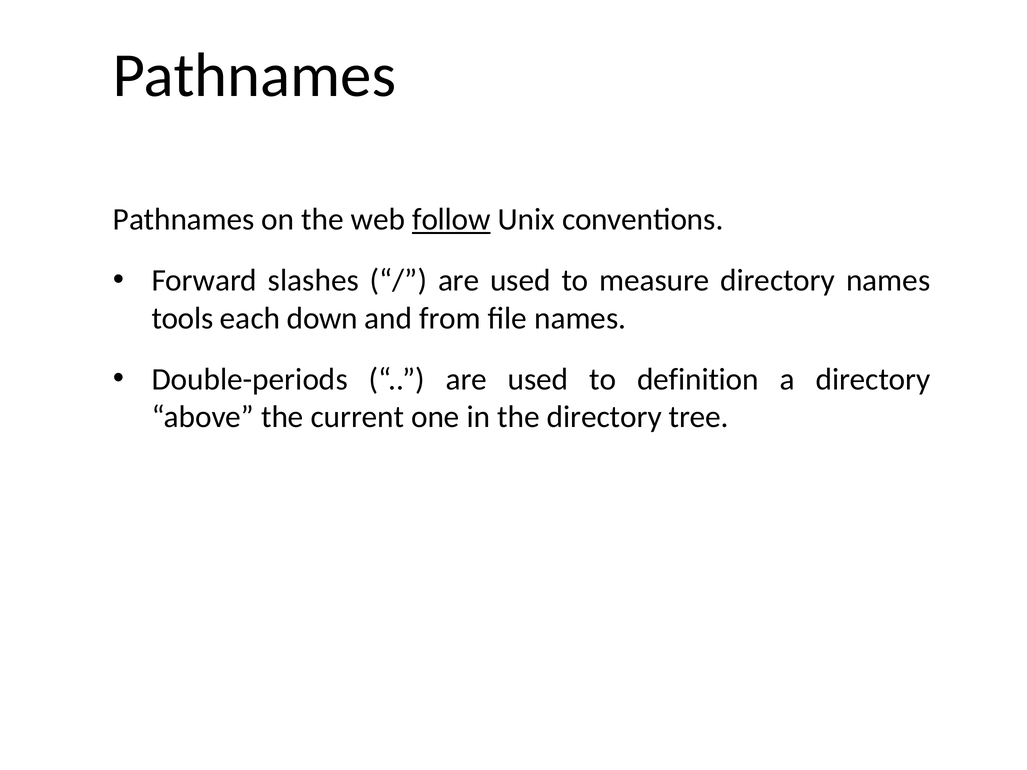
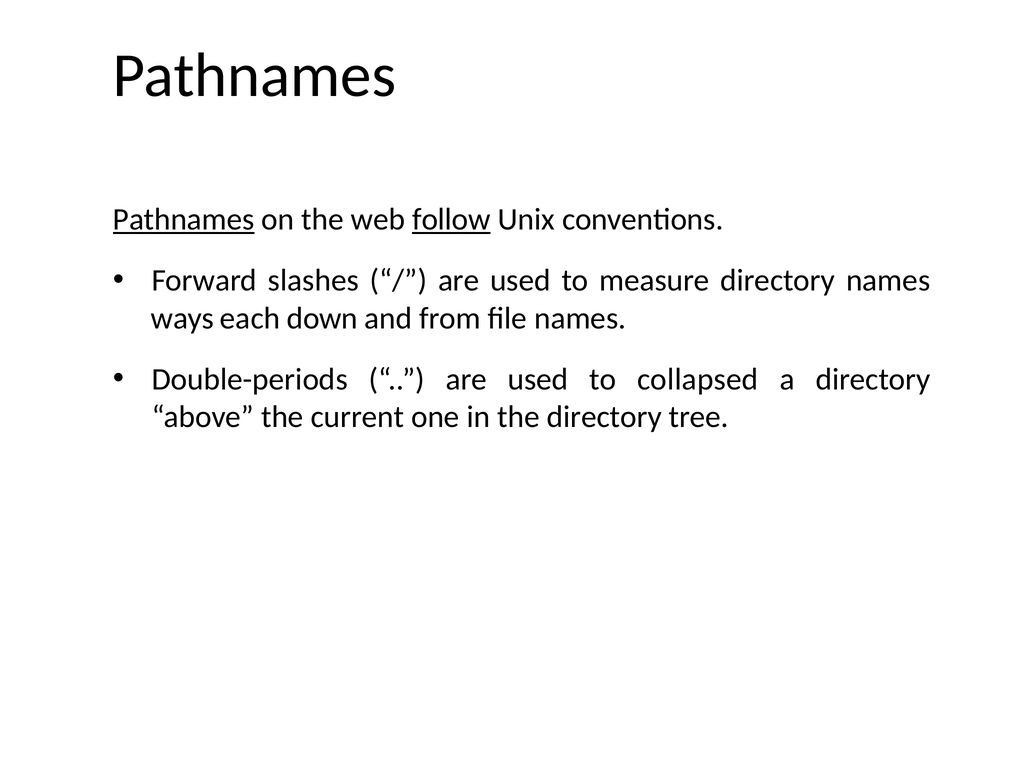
Pathnames at (184, 220) underline: none -> present
tools: tools -> ways
definition: definition -> collapsed
